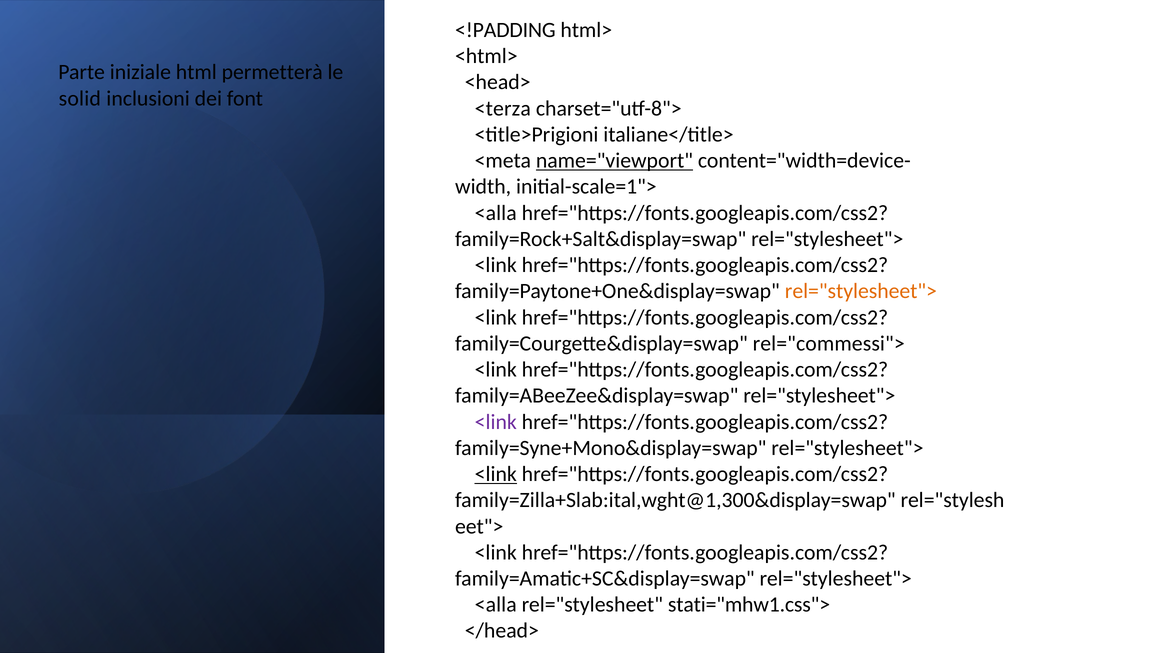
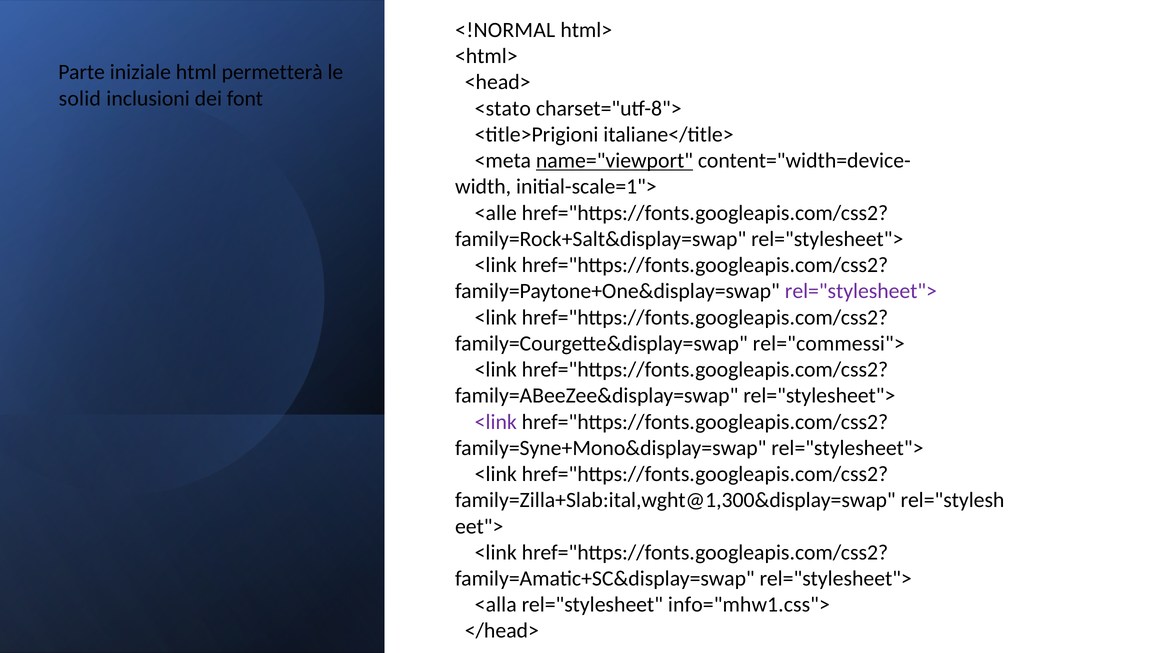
<!PADDING: <!PADDING -> <!NORMAL
<terza: <terza -> <stato
<alla at (496, 213): <alla -> <alle
rel="stylesheet"> at (861, 291) colour: orange -> purple
<link at (496, 474) underline: present -> none
stati="mhw1.css">: stati="mhw1.css"> -> info="mhw1.css">
